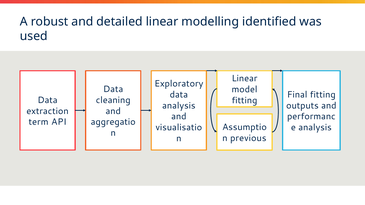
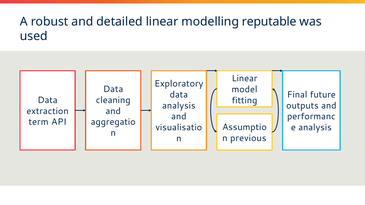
identified: identified -> reputable
Final fitting: fitting -> future
